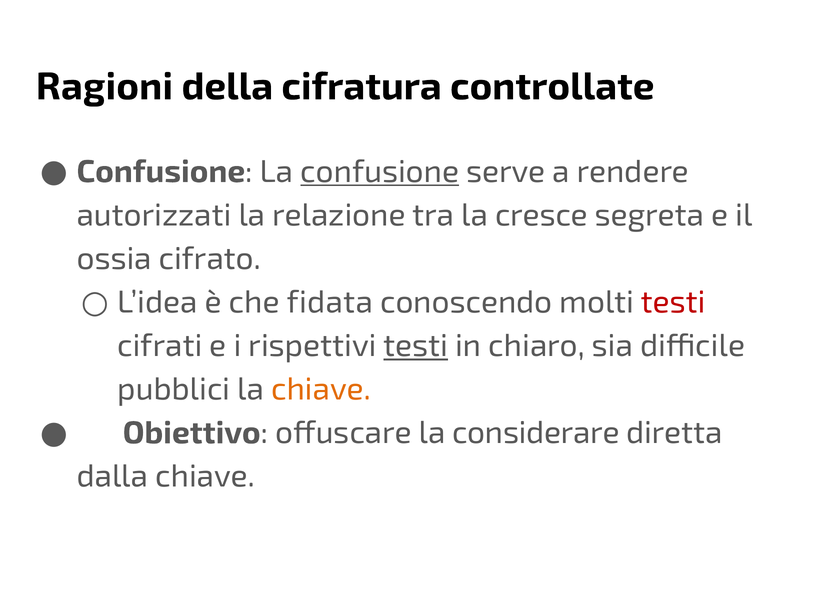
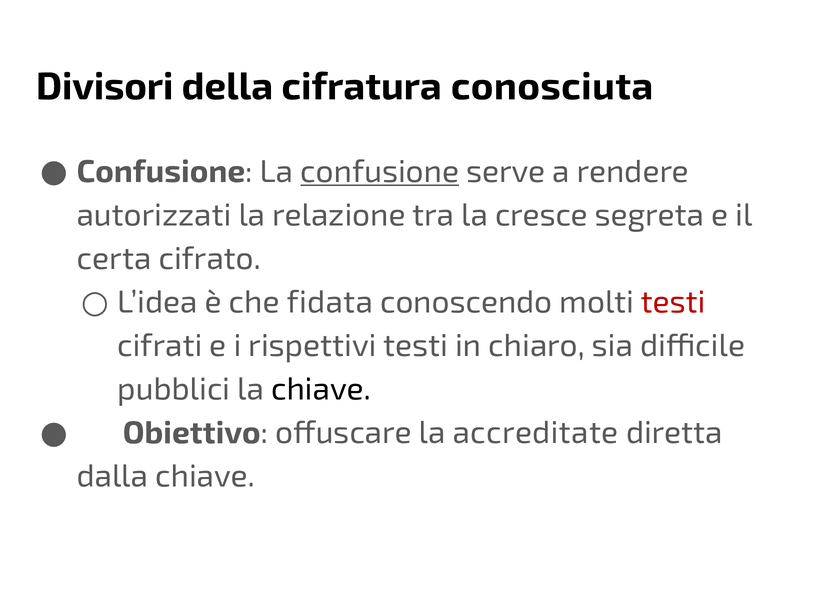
Ragioni: Ragioni -> Divisori
controllate: controllate -> conosciuta
ossia: ossia -> certa
testi at (416, 346) underline: present -> none
chiave at (321, 390) colour: orange -> black
considerare: considerare -> accreditate
